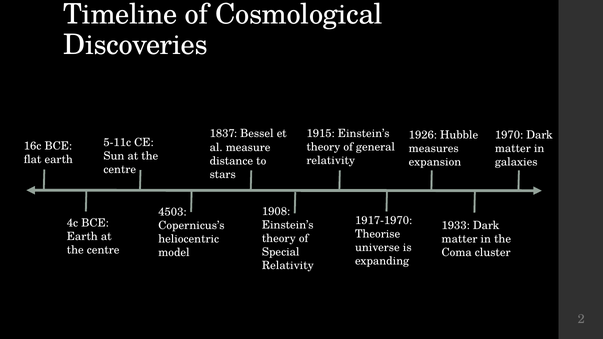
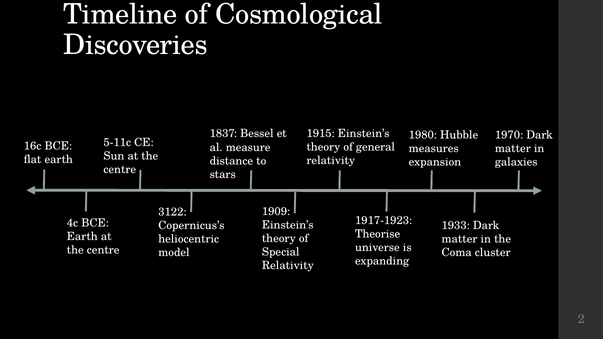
1926: 1926 -> 1980
1908: 1908 -> 1909
4503: 4503 -> 3122
1917-1970: 1917-1970 -> 1917-1923
